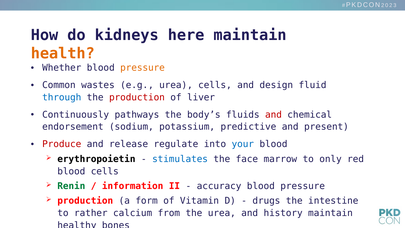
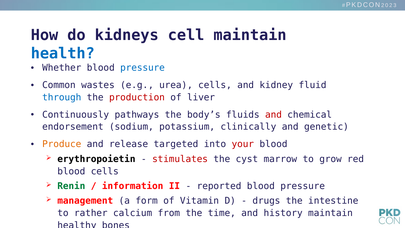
here: here -> cell
health colour: orange -> blue
pressure at (143, 68) colour: orange -> blue
design: design -> kidney
predictive: predictive -> clinically
present: present -> genetic
Produce colour: red -> orange
regulate: regulate -> targeted
your colour: blue -> red
stimulates colour: blue -> red
face: face -> cyst
only: only -> grow
accuracy: accuracy -> reported
production at (85, 201): production -> management
the urea: urea -> time
